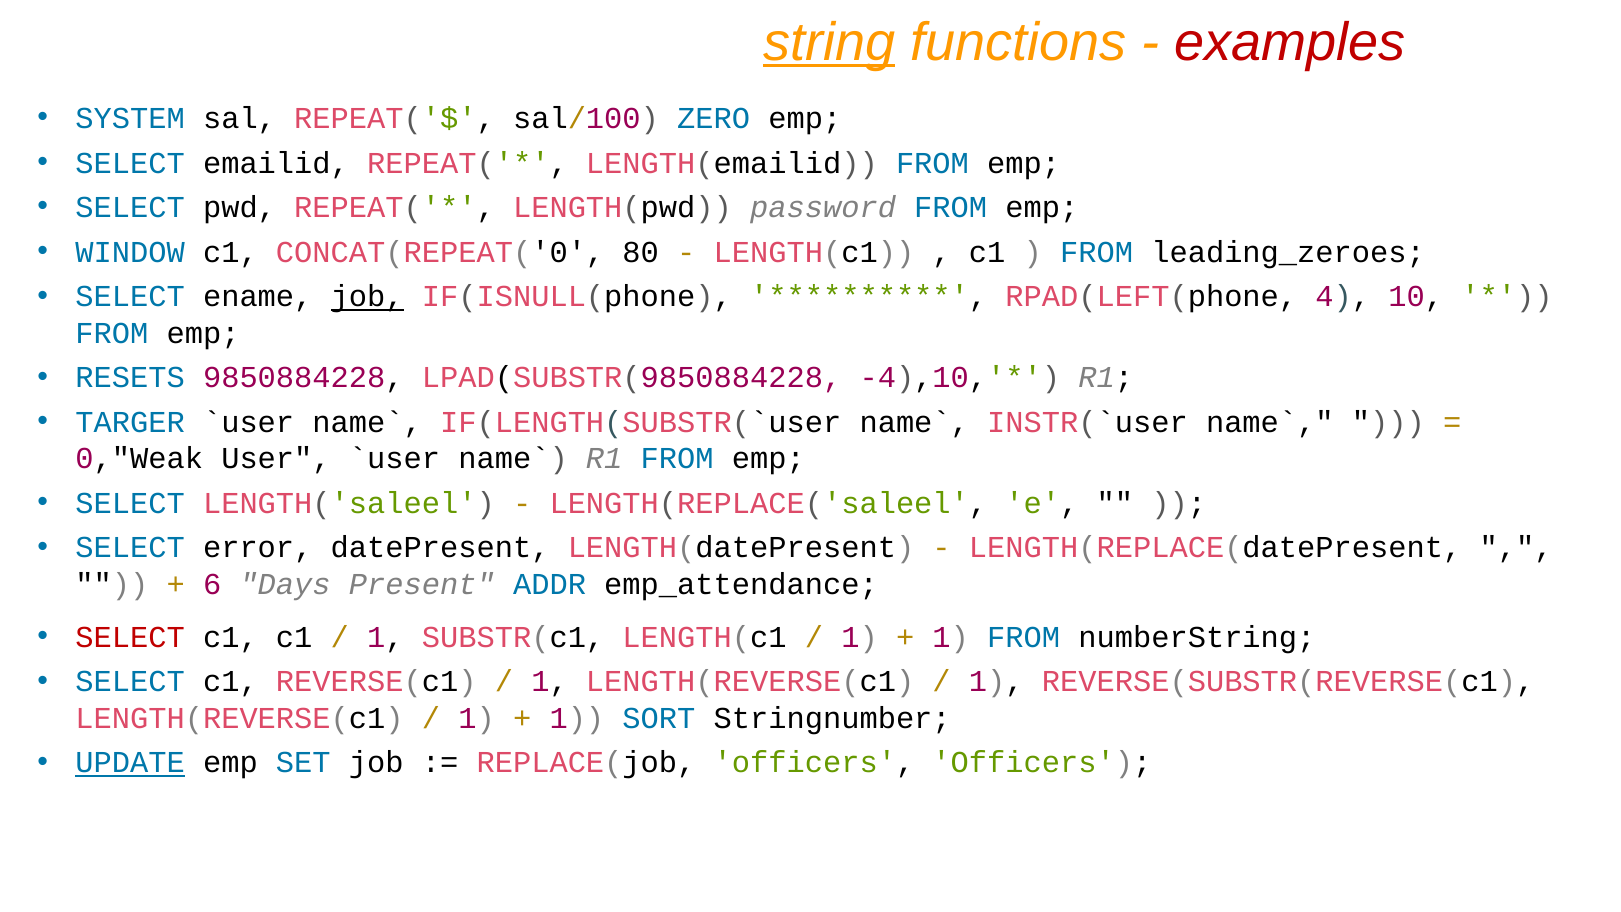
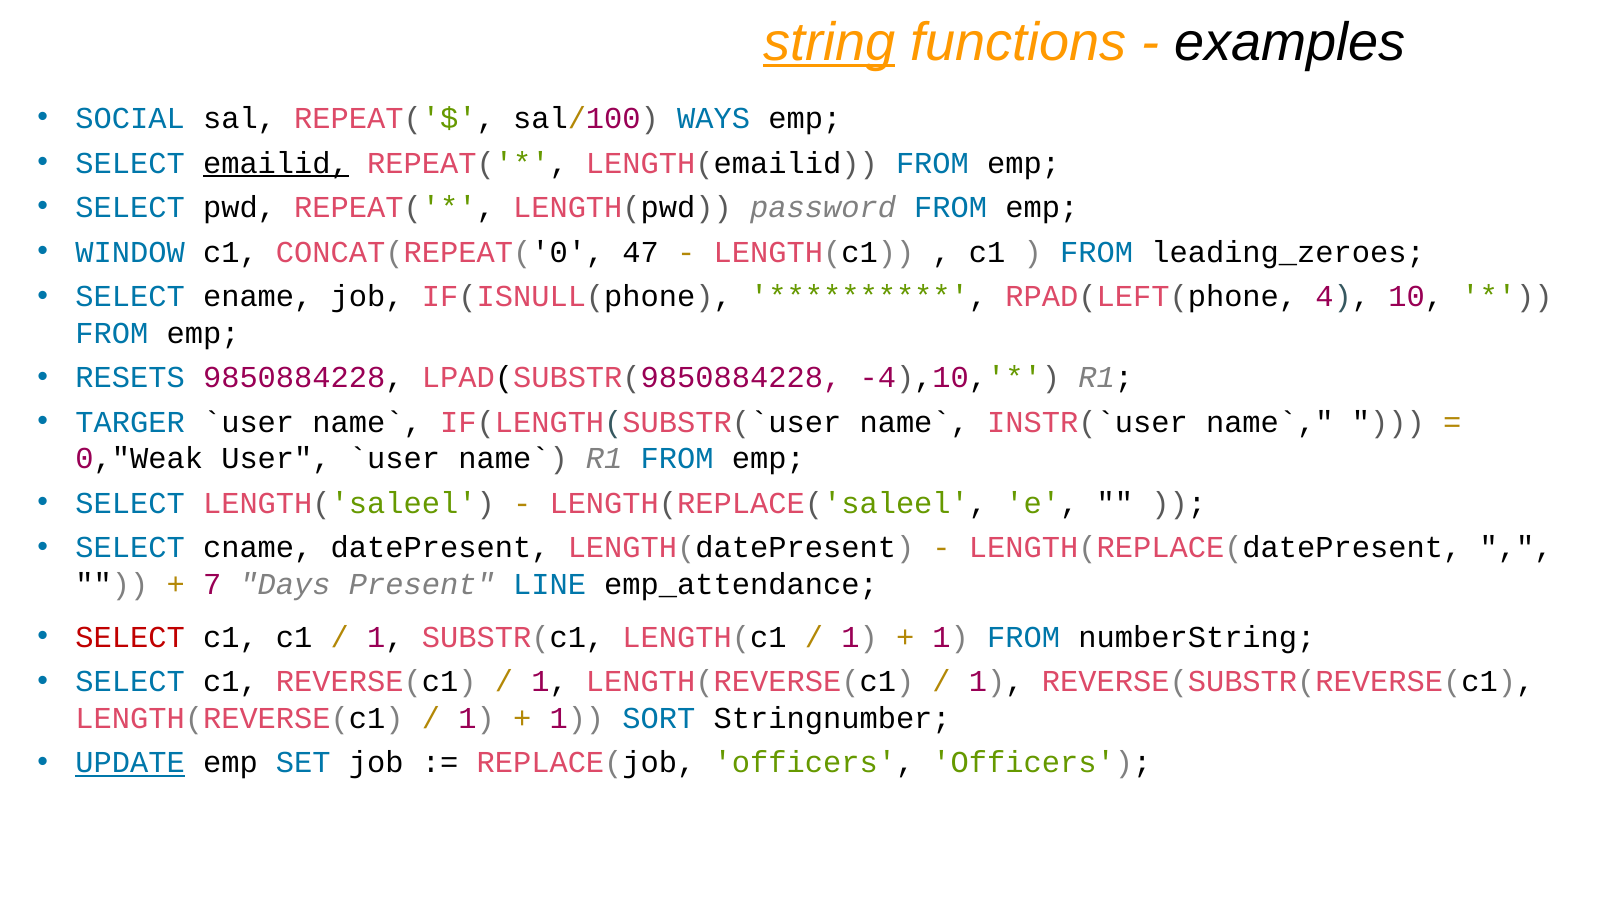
examples colour: red -> black
SYSTEM: SYSTEM -> SOCIAL
ZERO: ZERO -> WAYS
emailid underline: none -> present
80: 80 -> 47
job at (367, 297) underline: present -> none
error: error -> cname
6: 6 -> 7
ADDR: ADDR -> LINE
